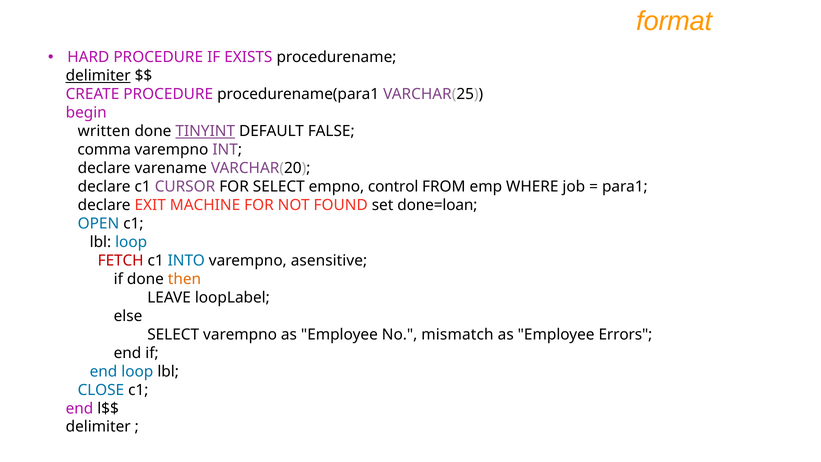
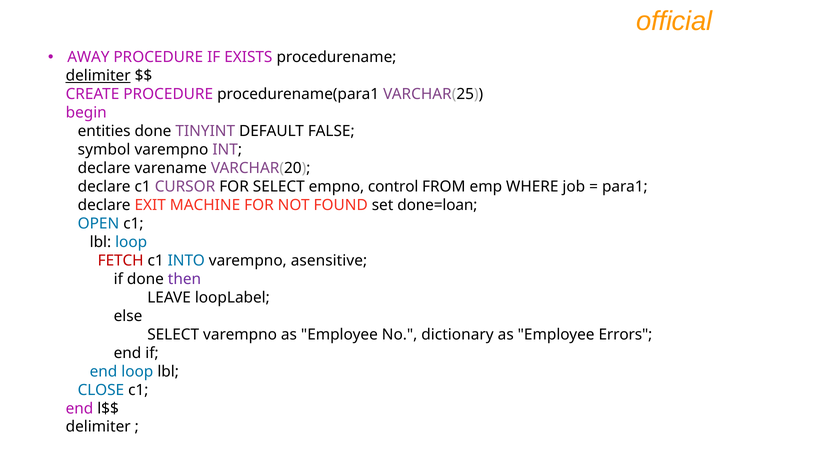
format: format -> official
HARD: HARD -> AWAY
written: written -> entities
TINYINT underline: present -> none
comma: comma -> symbol
then colour: orange -> purple
mismatch: mismatch -> dictionary
